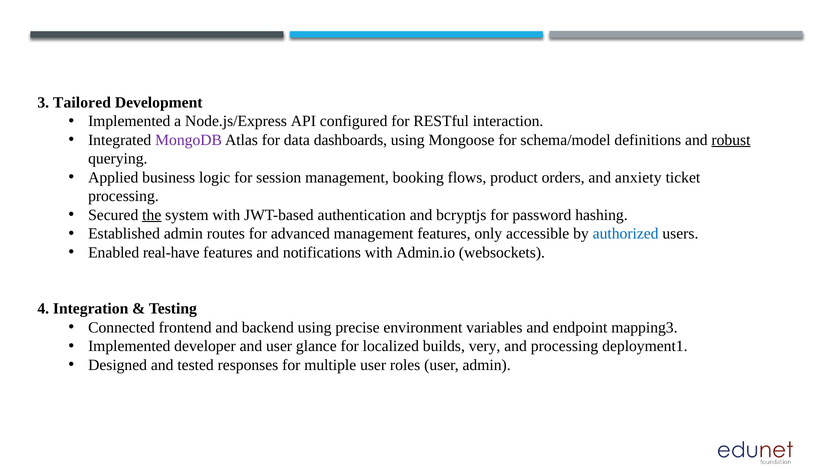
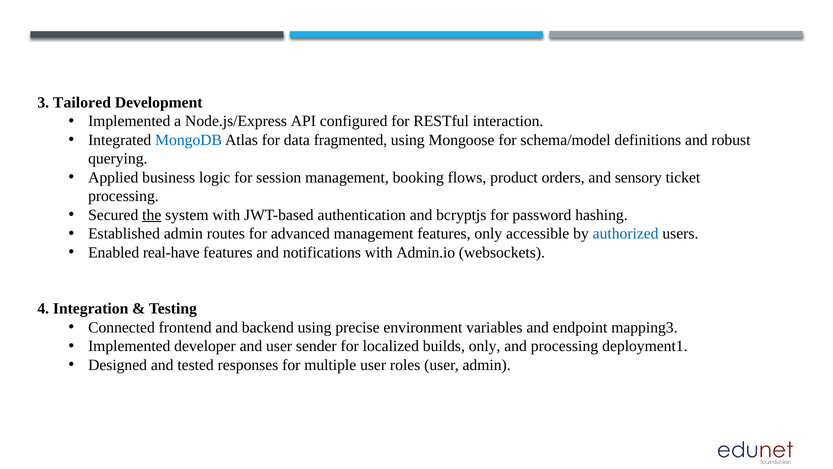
MongoDB colour: purple -> blue
dashboards: dashboards -> fragmented
robust underline: present -> none
anxiety: anxiety -> sensory
glance: glance -> sender
builds very: very -> only
